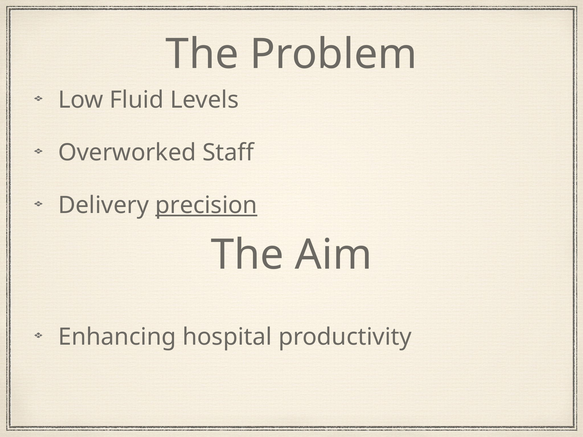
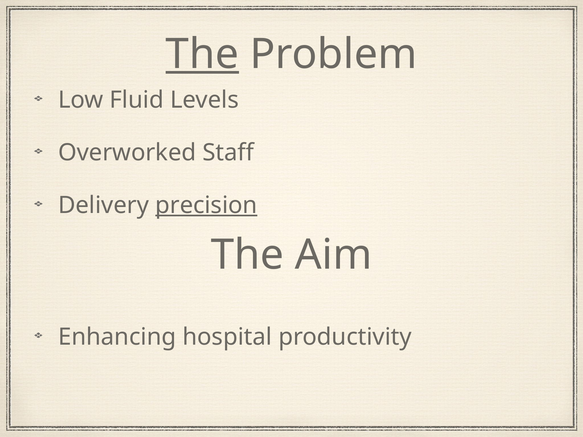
The at (202, 54) underline: none -> present
